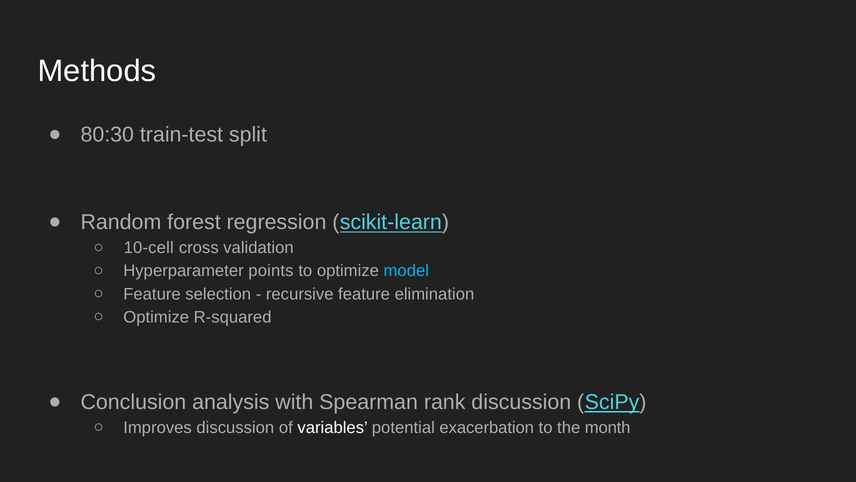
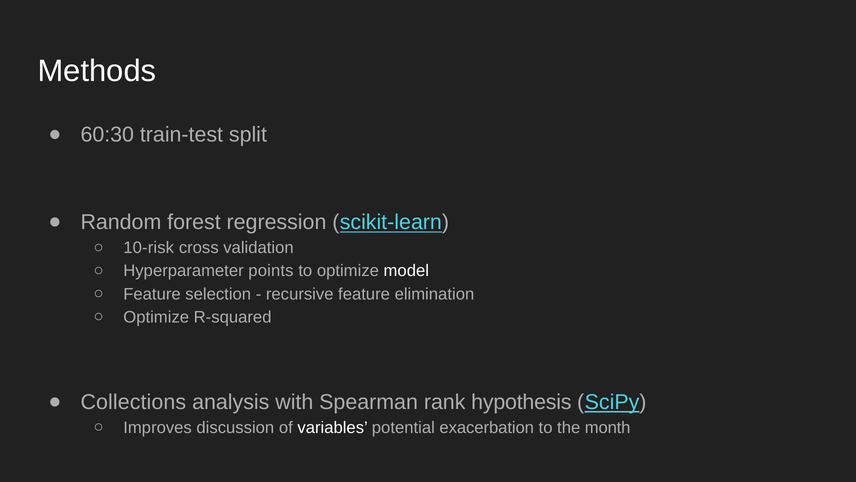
80:30: 80:30 -> 60:30
10-cell: 10-cell -> 10-risk
model colour: light blue -> white
Conclusion: Conclusion -> Collections
rank discussion: discussion -> hypothesis
